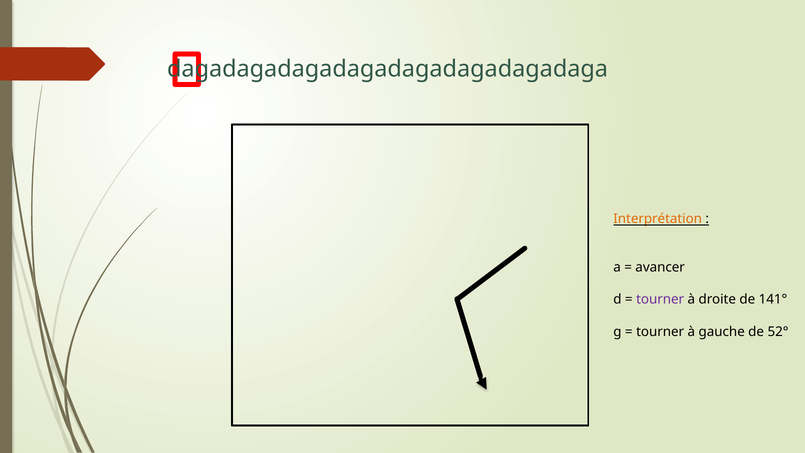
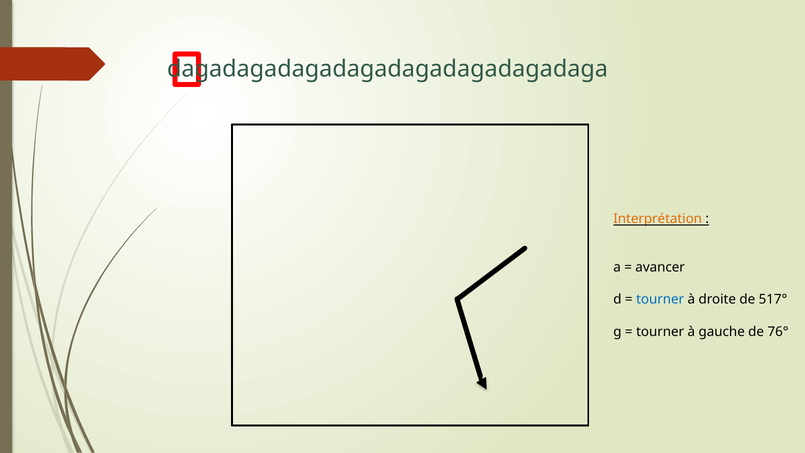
tourner at (660, 299) colour: purple -> blue
141°: 141° -> 517°
52°: 52° -> 76°
